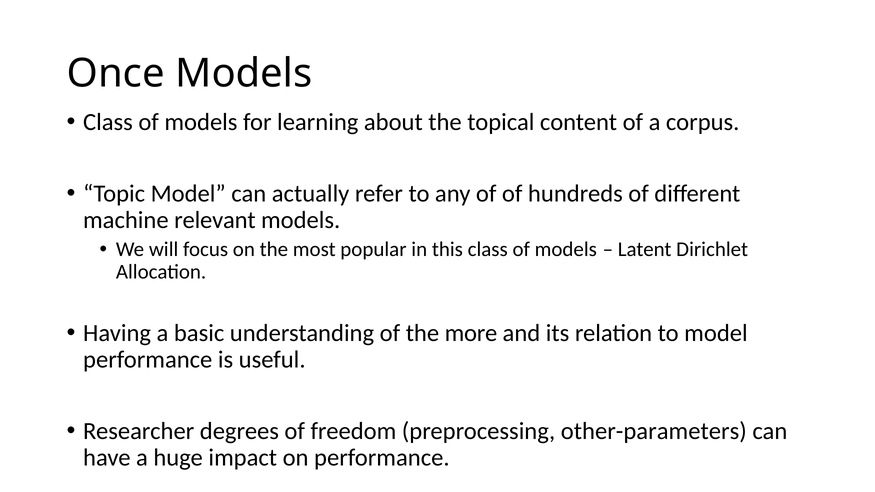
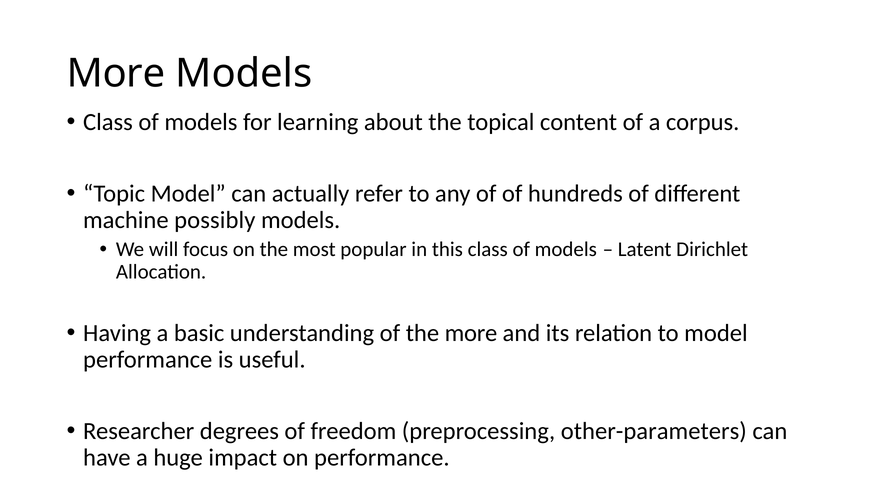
Once at (116, 74): Once -> More
relevant: relevant -> possibly
